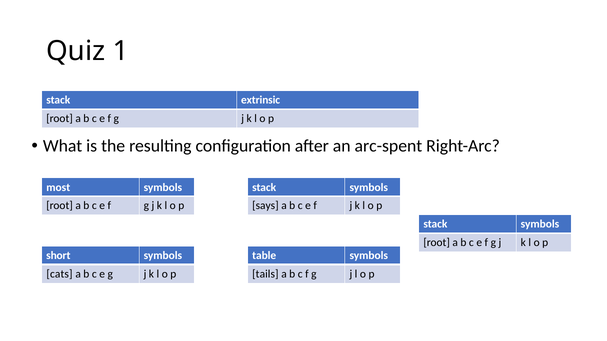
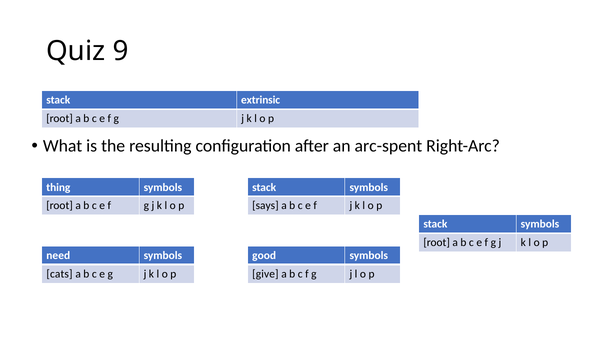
1: 1 -> 9
most: most -> thing
short: short -> need
table: table -> good
tails: tails -> give
